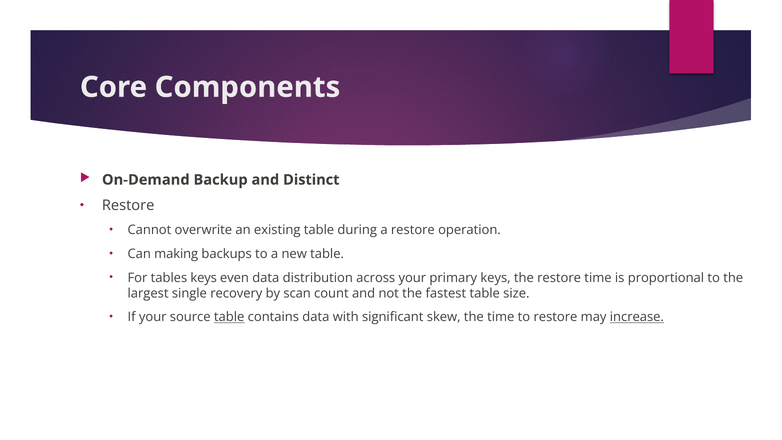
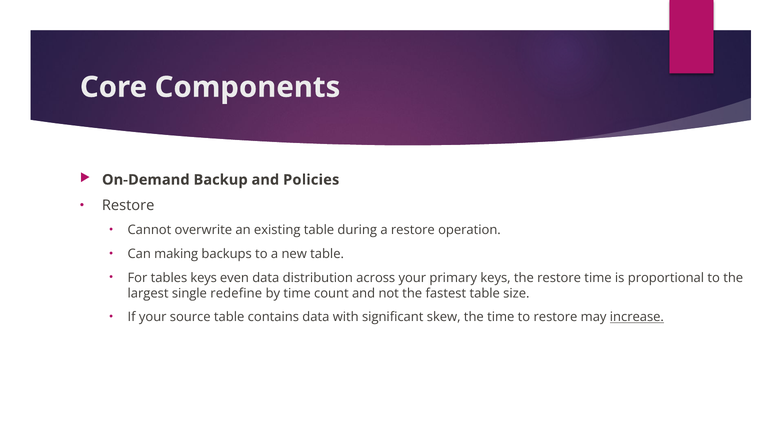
Distinct: Distinct -> Policies
recovery: recovery -> redefine
by scan: scan -> time
table at (229, 317) underline: present -> none
